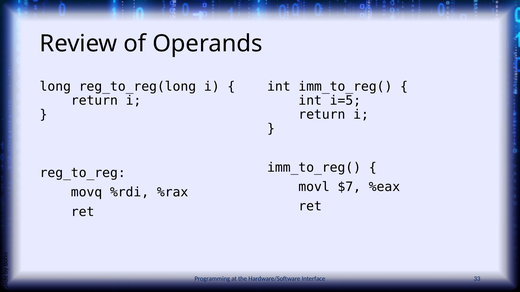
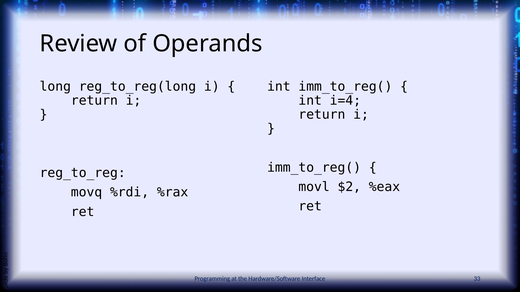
i=5: i=5 -> i=4
$7: $7 -> $2
